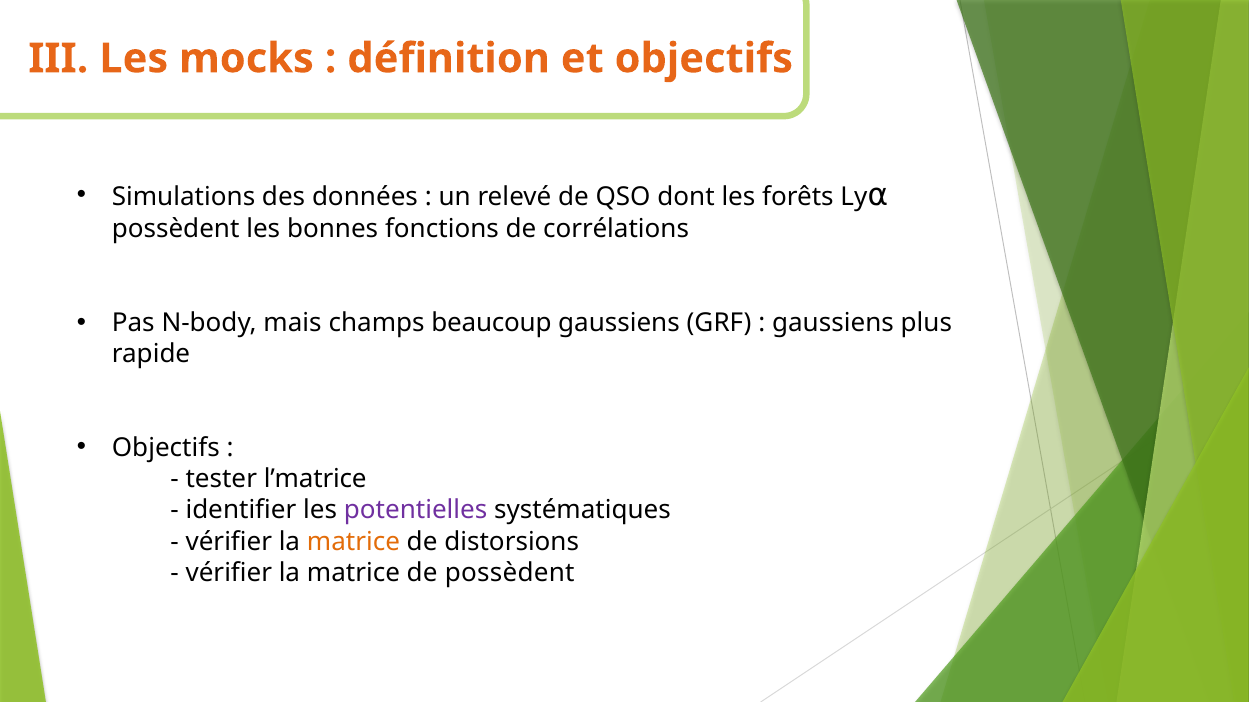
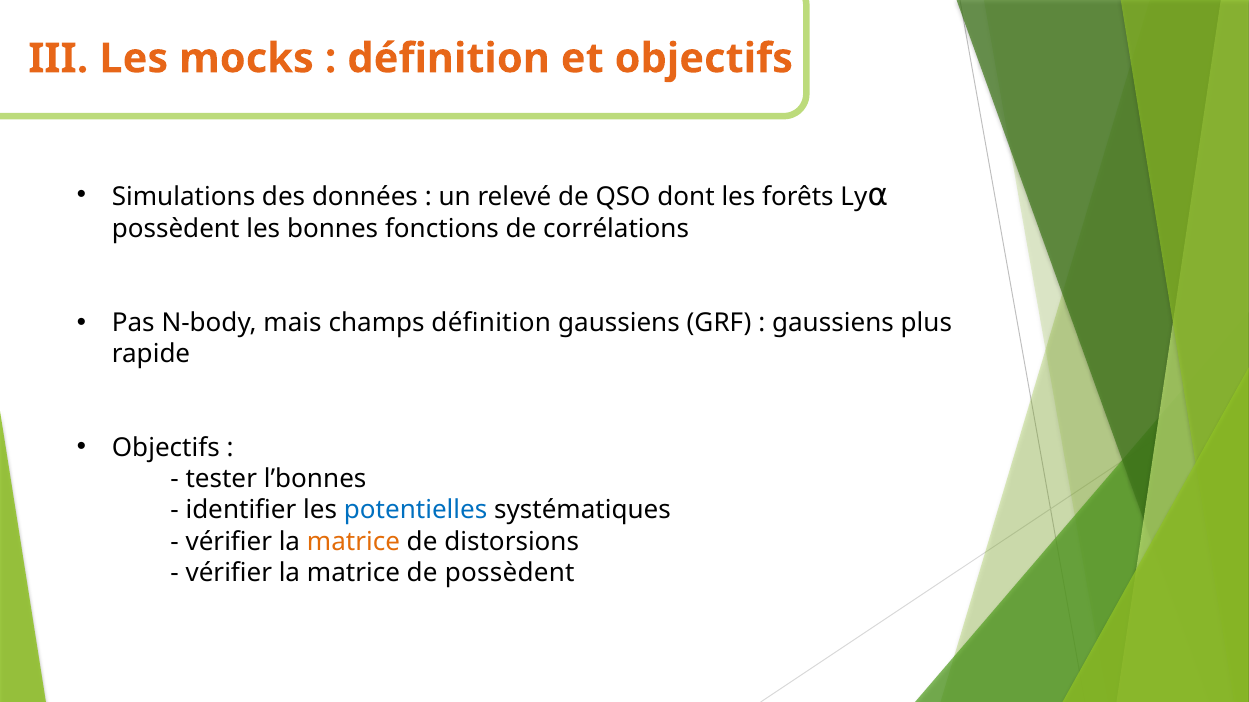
champs beaucoup: beaucoup -> définition
l’matrice: l’matrice -> l’bonnes
potentielles colour: purple -> blue
